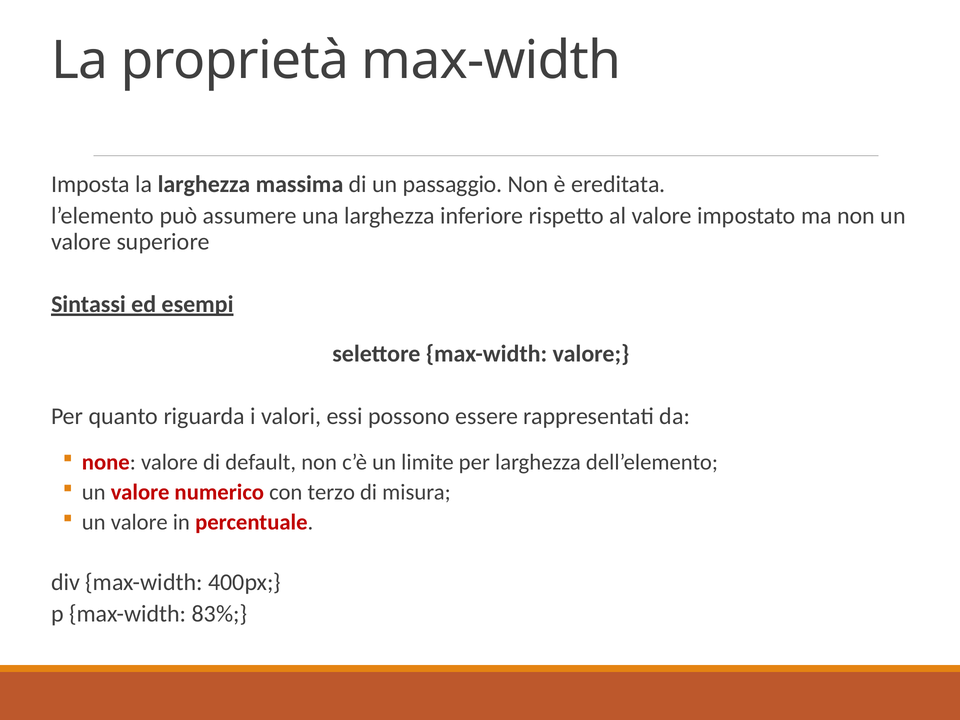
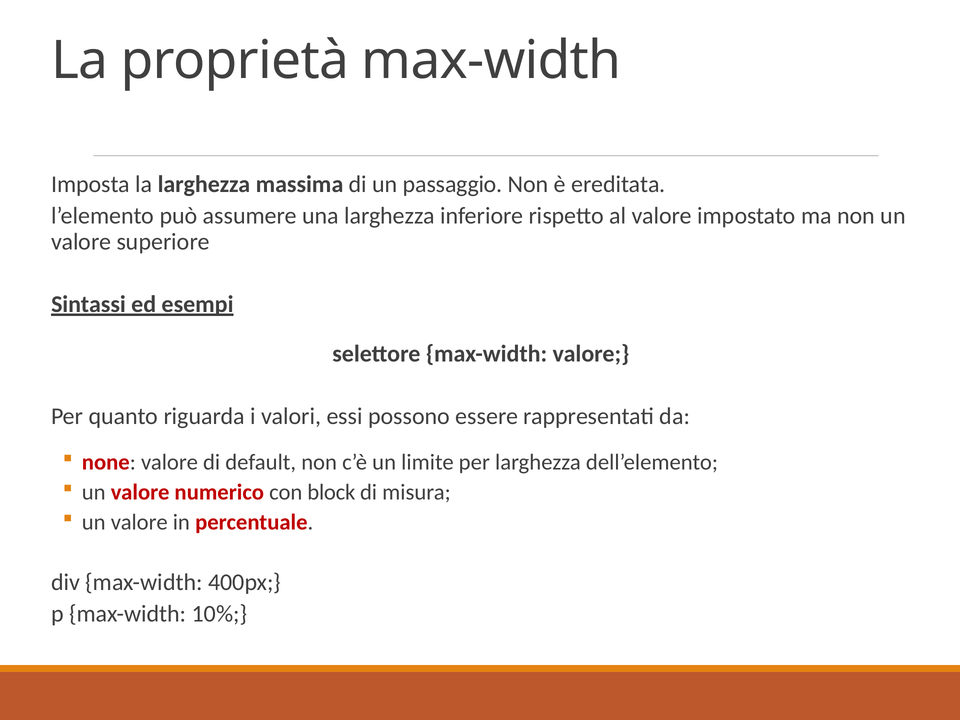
terzo: terzo -> block
83%: 83% -> 10%
